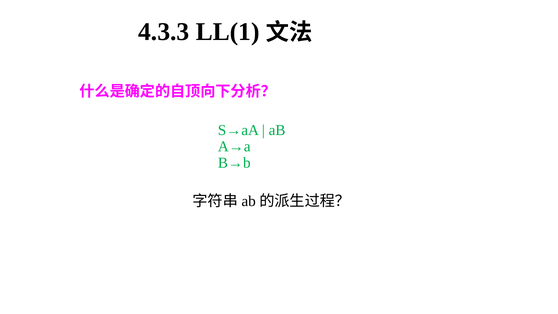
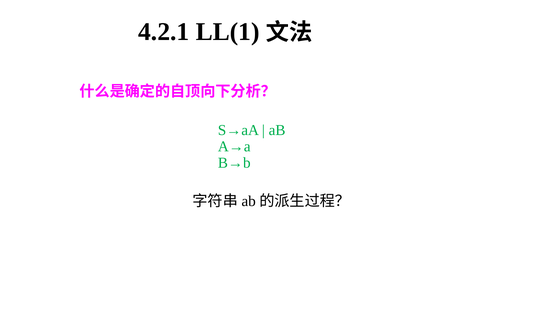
4.3.3: 4.3.3 -> 4.2.1
